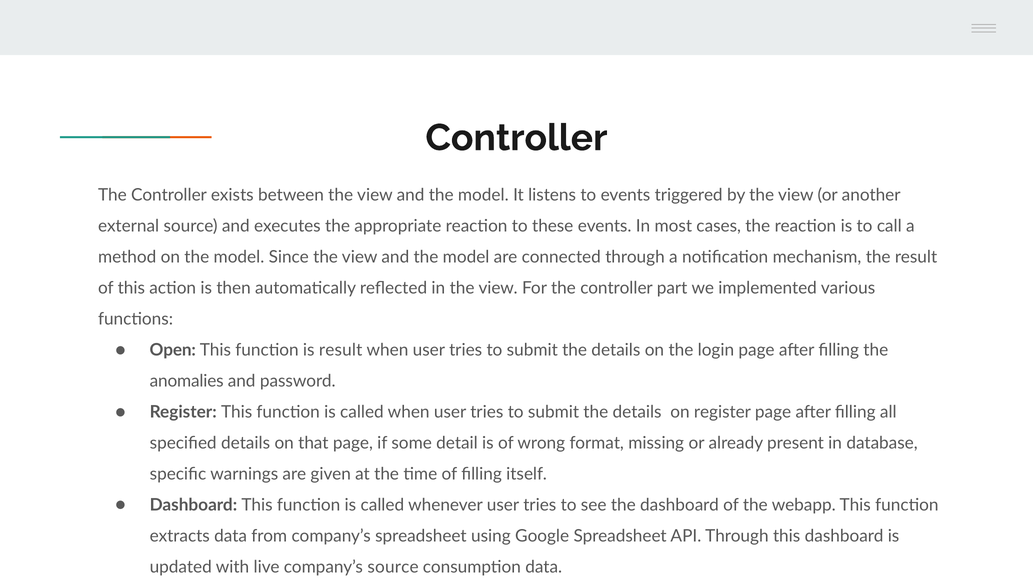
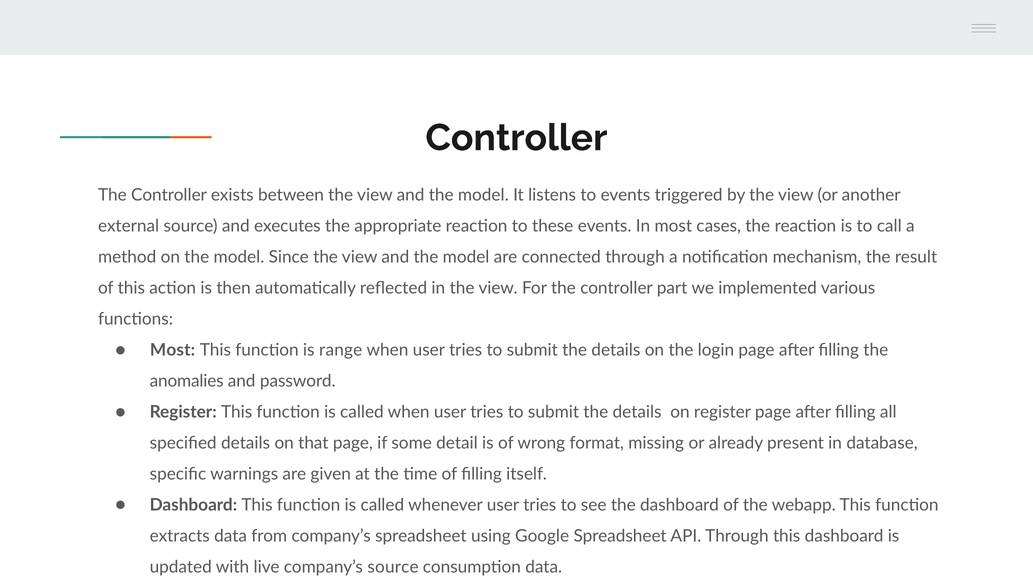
Open at (173, 350): Open -> Most
is result: result -> range
